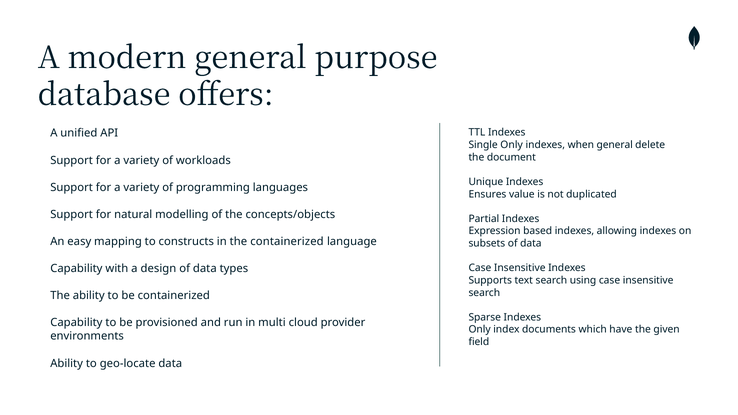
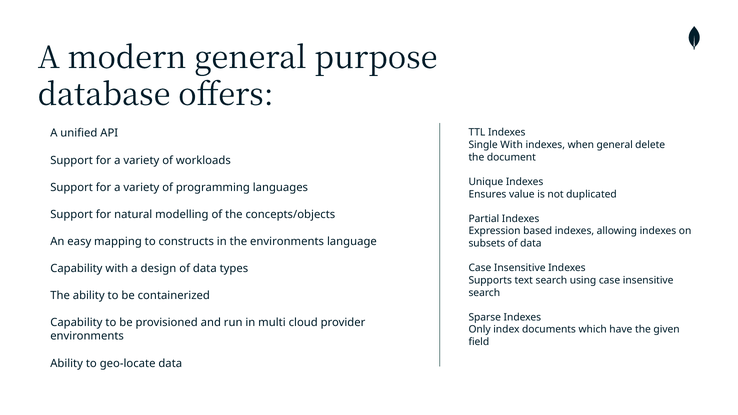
Single Only: Only -> With
the containerized: containerized -> environments
